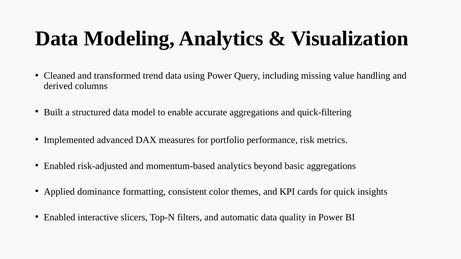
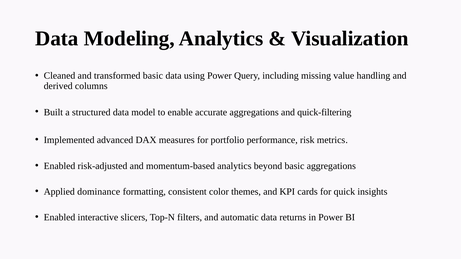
transformed trend: trend -> basic
quality: quality -> returns
